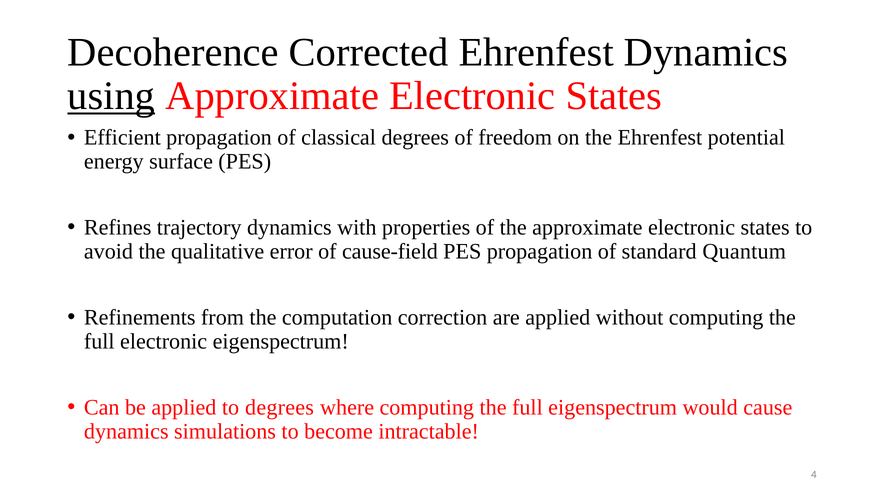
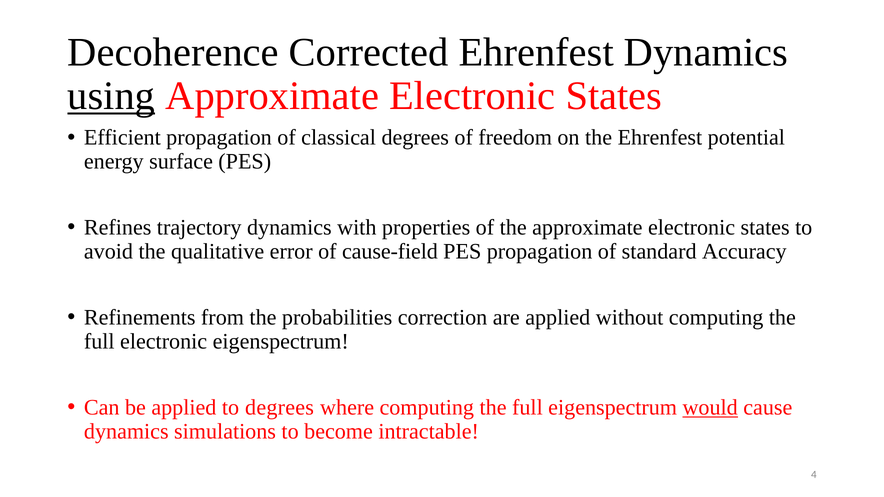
Quantum: Quantum -> Accuracy
computation: computation -> probabilities
would underline: none -> present
